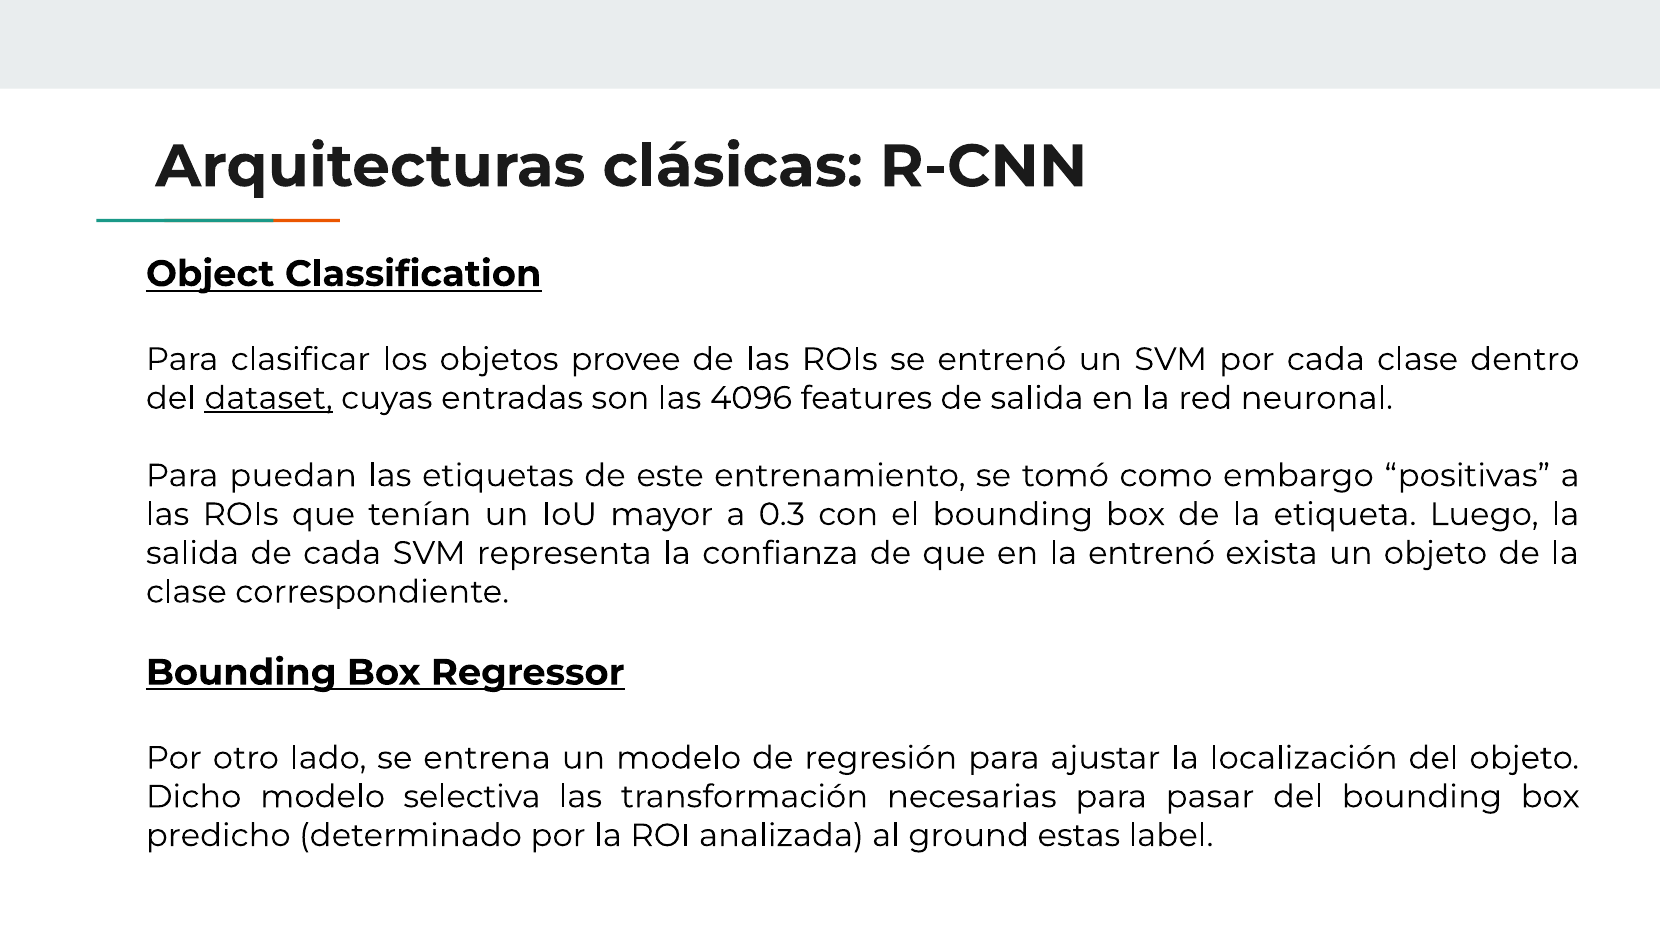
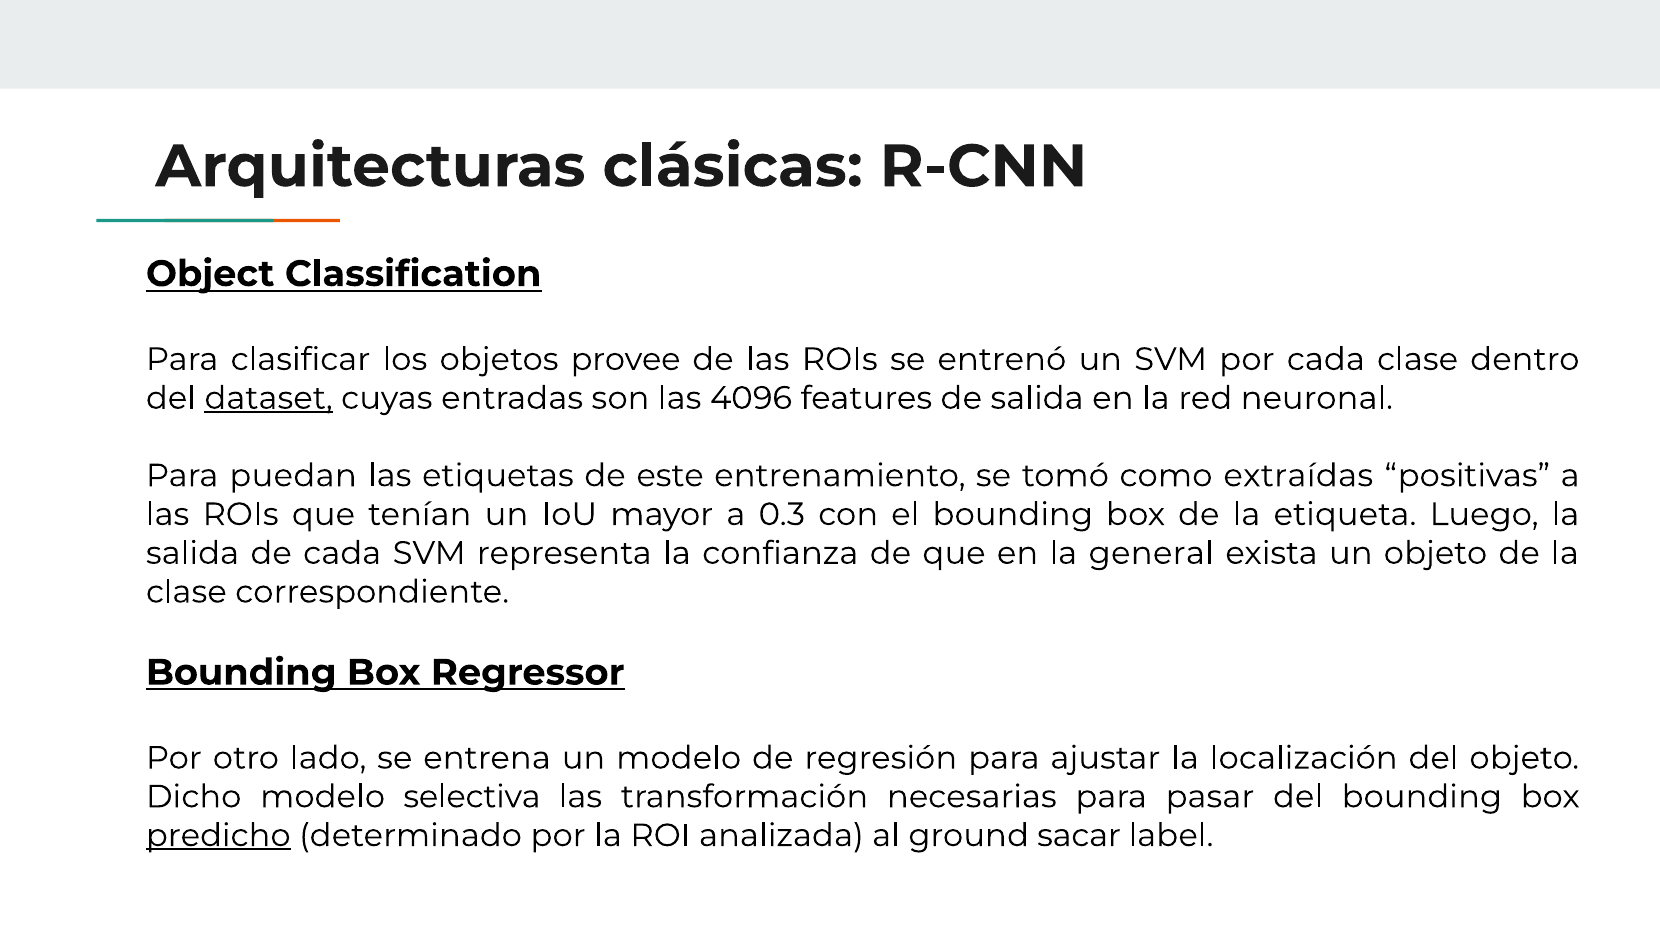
embargo: embargo -> extraídas
la entrenó: entrenó -> general
predicho underline: none -> present
estas: estas -> sacar
